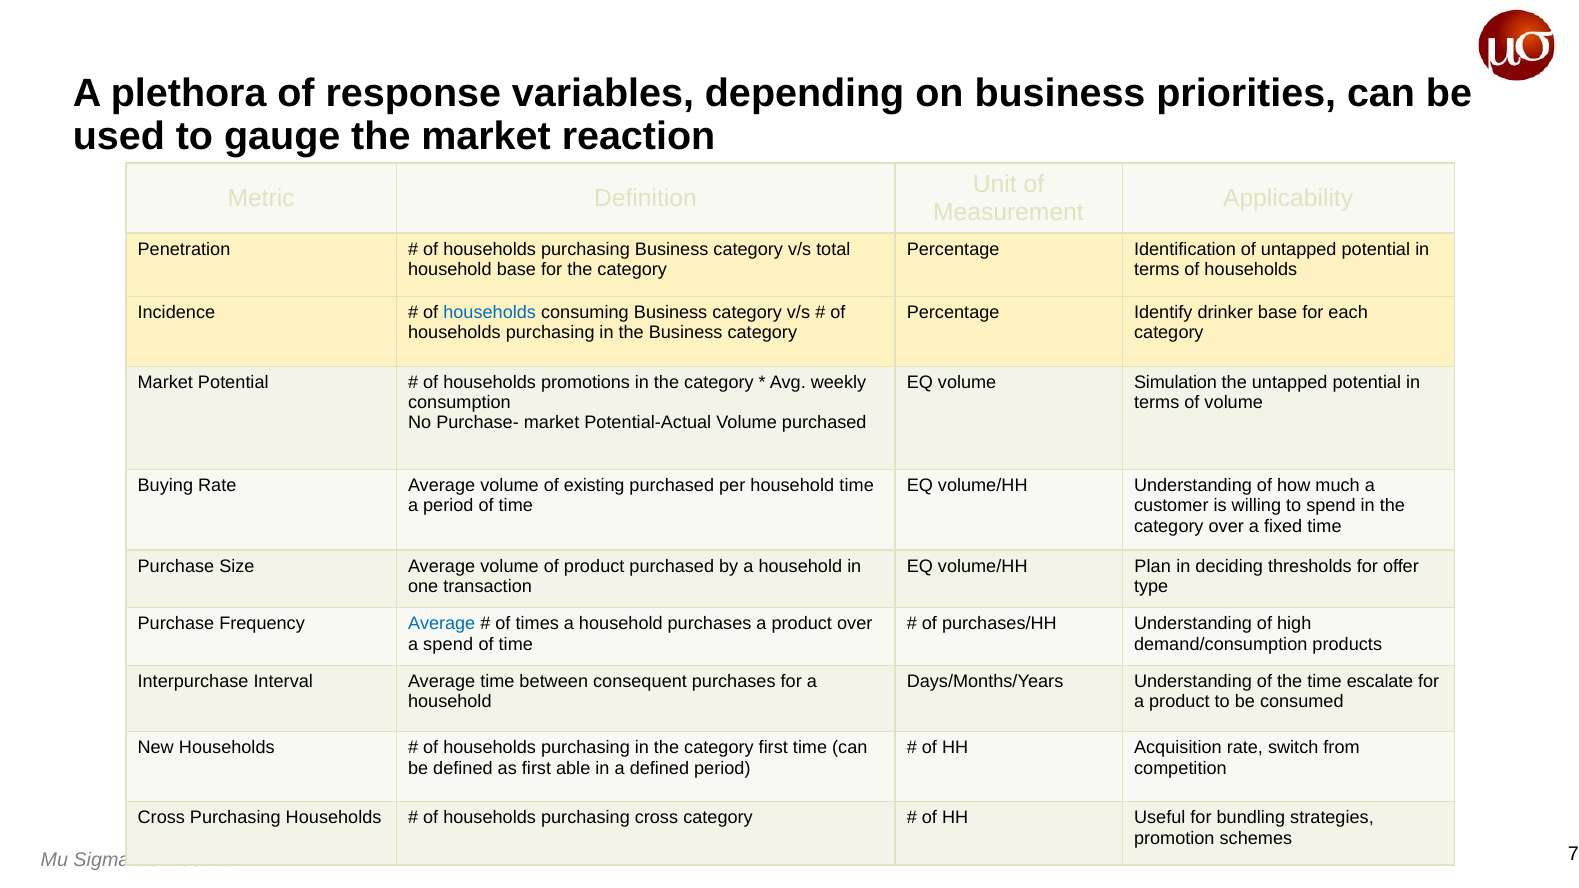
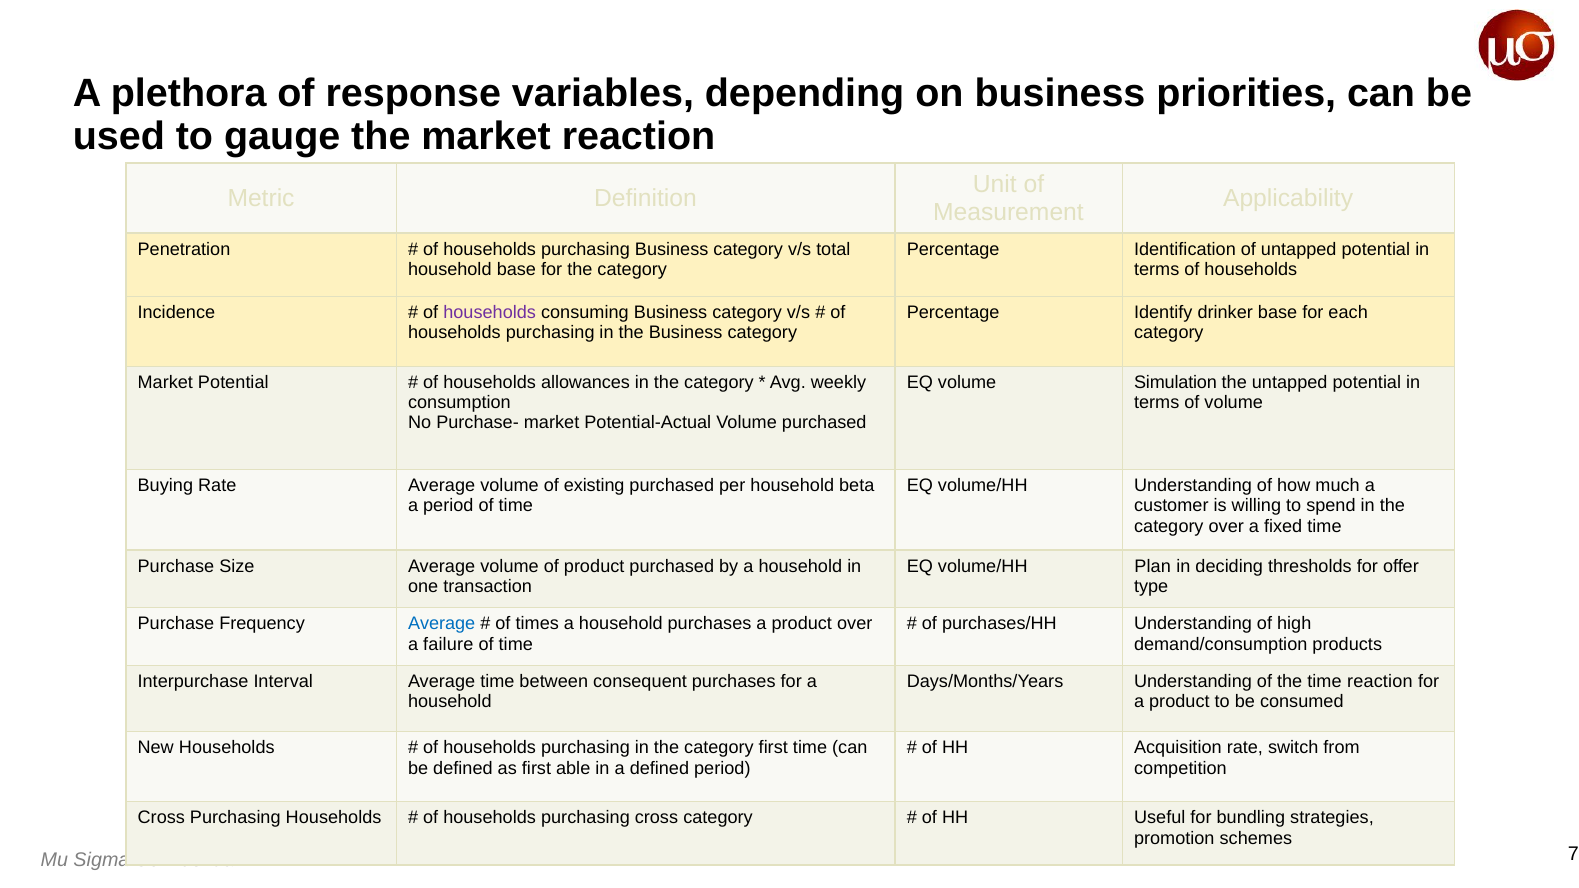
households at (490, 313) colour: blue -> purple
promotions: promotions -> allowances
household time: time -> beta
a spend: spend -> failure
time escalate: escalate -> reaction
